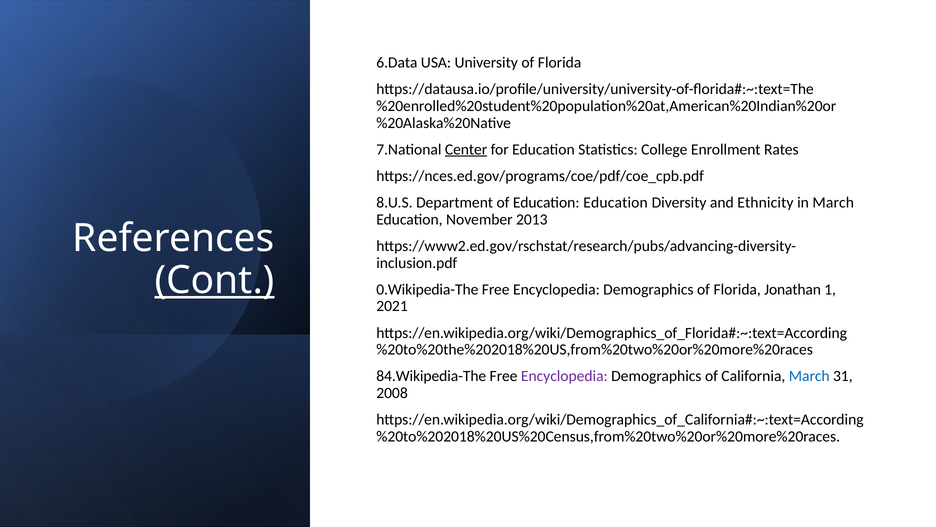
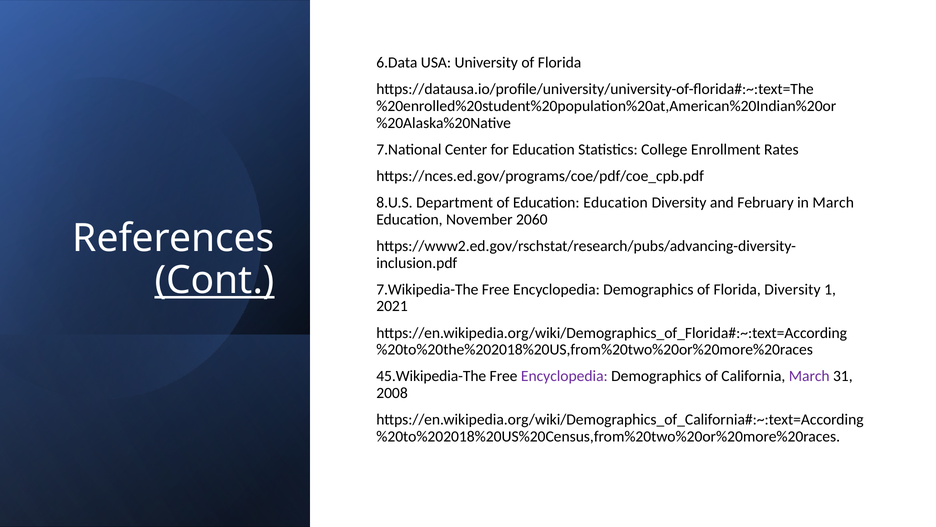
Center underline: present -> none
Ethnicity: Ethnicity -> February
2013: 2013 -> 2060
0.Wikipedia-The: 0.Wikipedia-The -> 7.Wikipedia-The
Florida Jonathan: Jonathan -> Diversity
84.Wikipedia-The: 84.Wikipedia-The -> 45.Wikipedia-The
March at (809, 376) colour: blue -> purple
